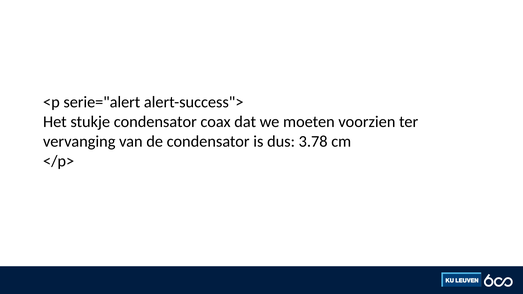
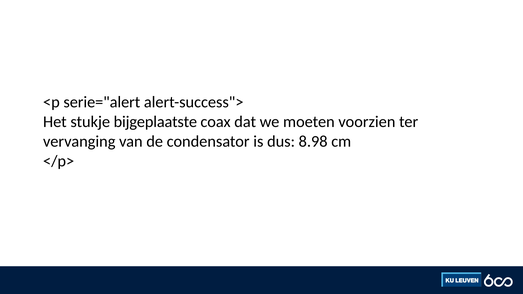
stukje condensator: condensator -> bijgeplaatste
3.78: 3.78 -> 8.98
